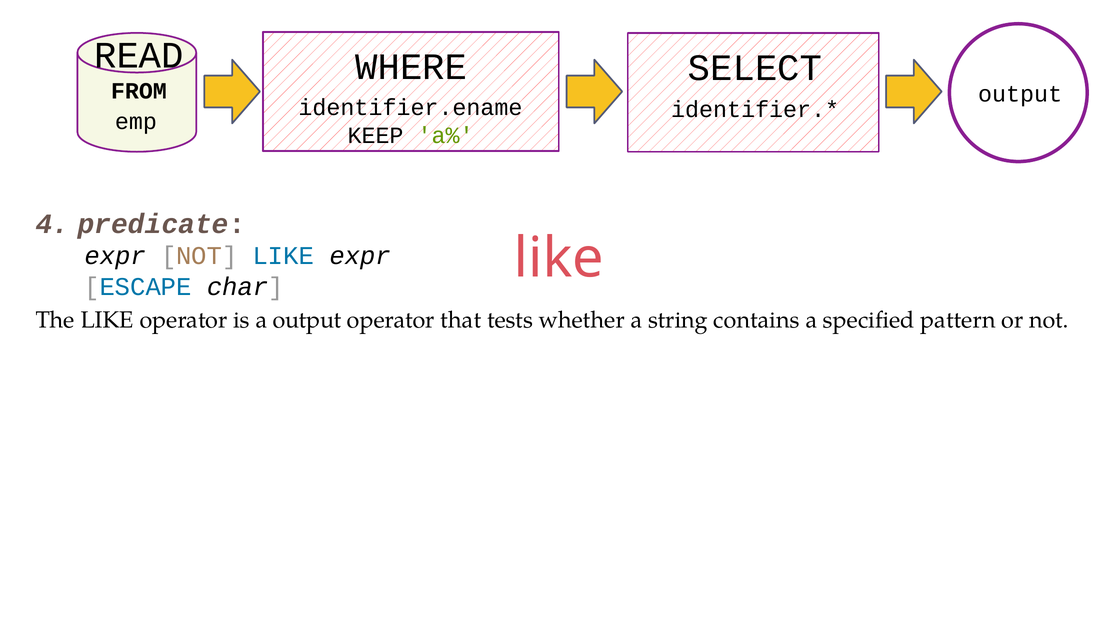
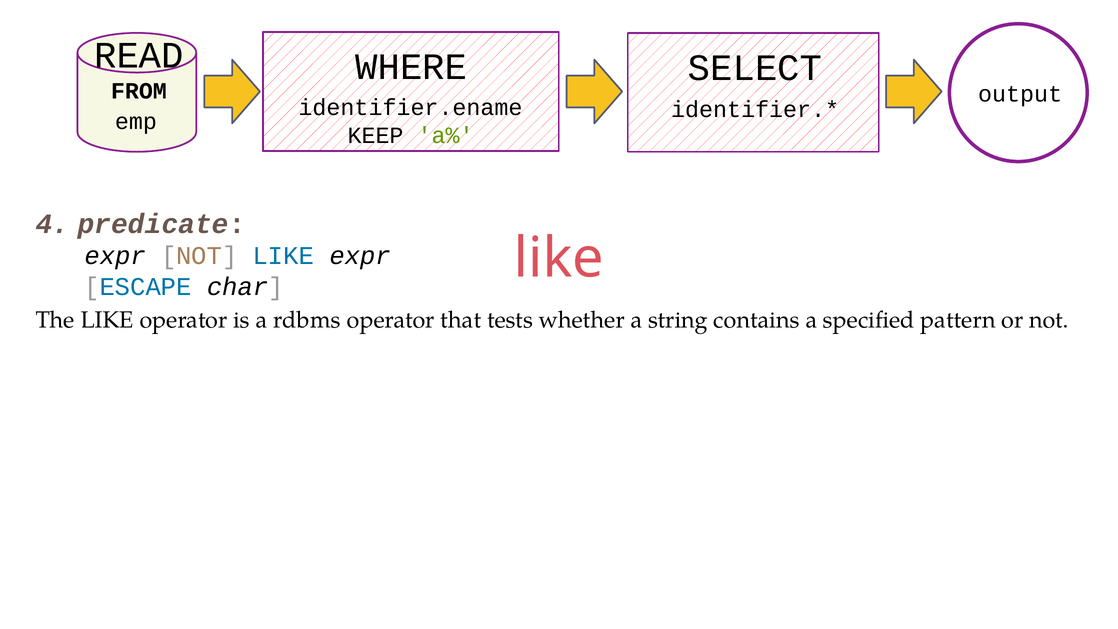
a output: output -> rdbms
